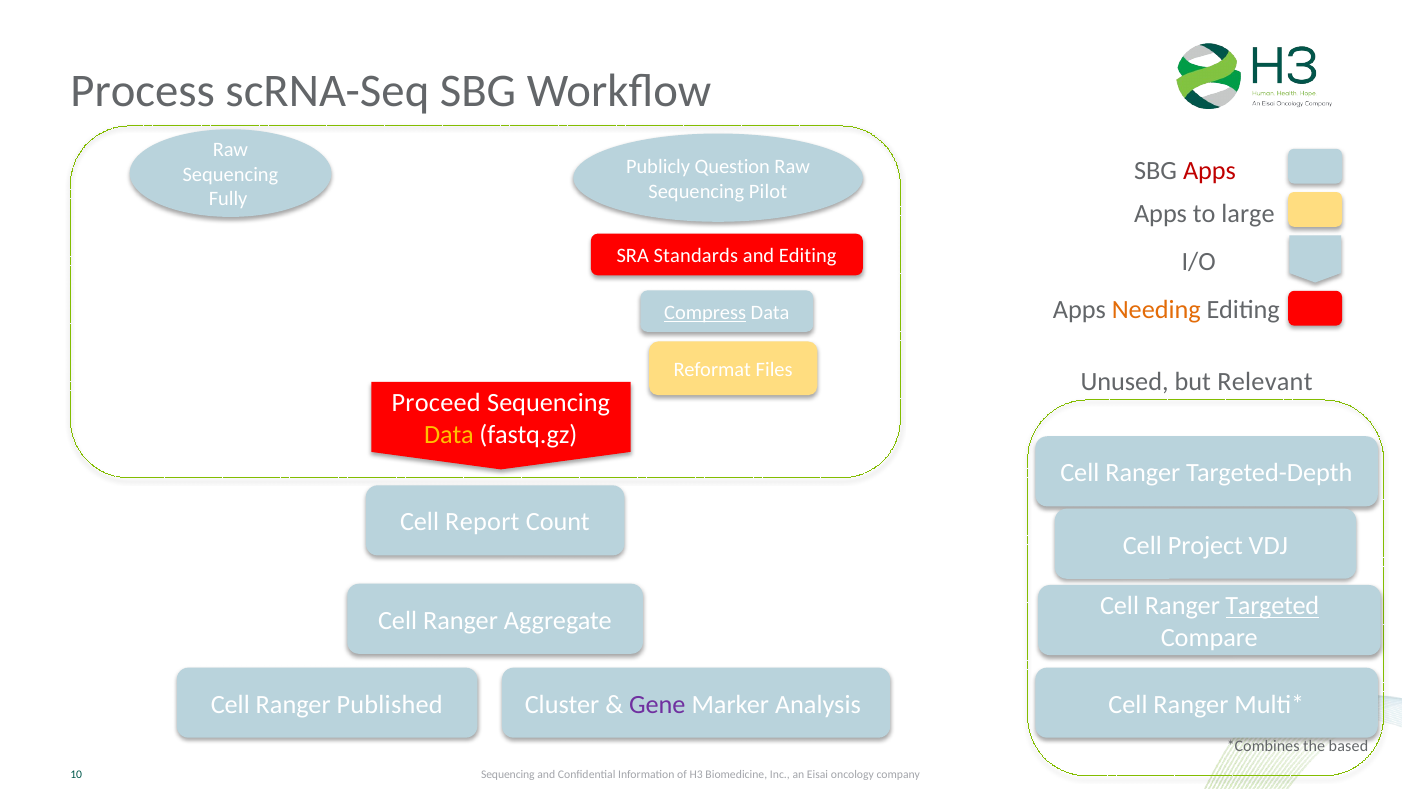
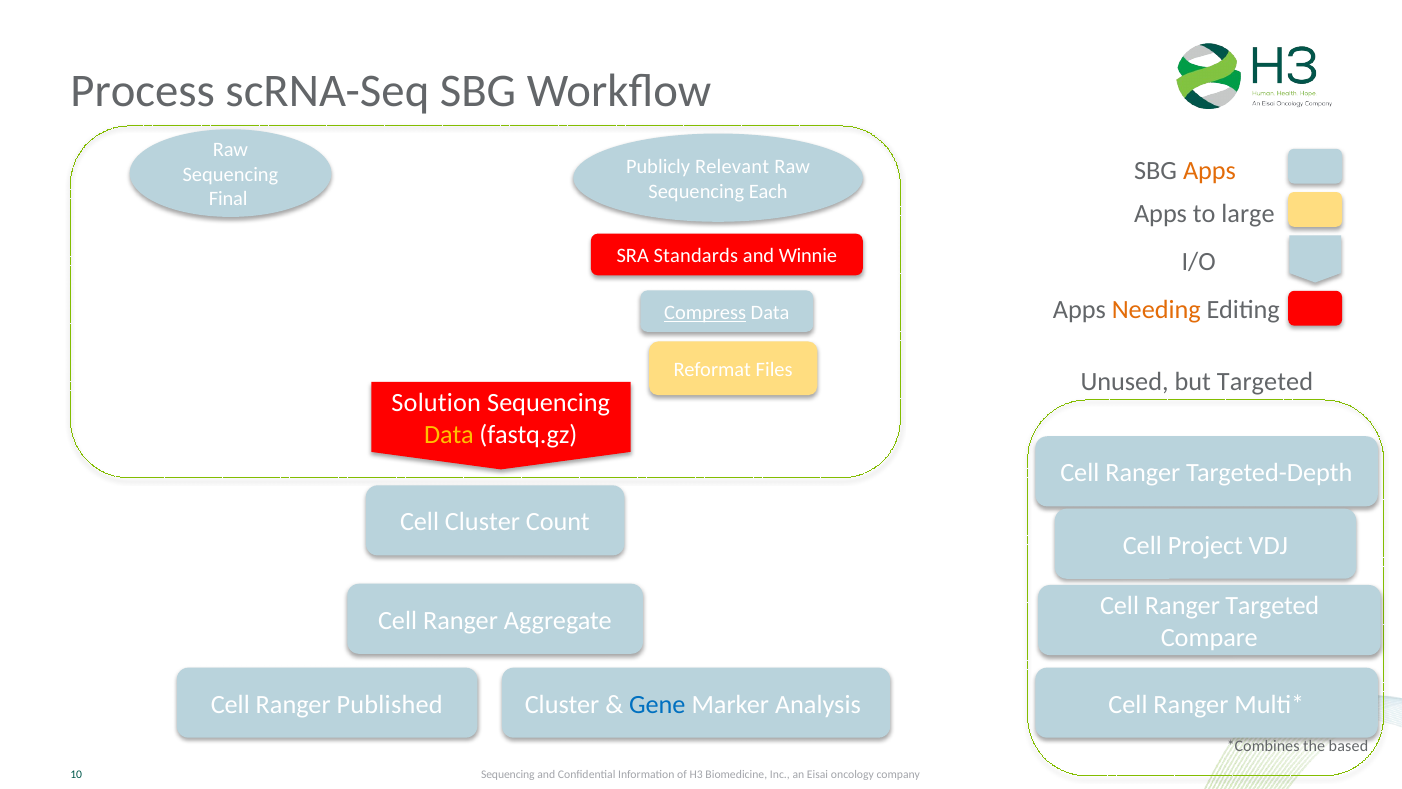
Question: Question -> Relevant
Apps at (1209, 171) colour: red -> orange
Pilot: Pilot -> Each
Fully: Fully -> Final
and Editing: Editing -> Winnie
but Relevant: Relevant -> Targeted
Proceed: Proceed -> Solution
Cell Report: Report -> Cluster
Targeted at (1272, 606) underline: present -> none
Gene colour: purple -> blue
